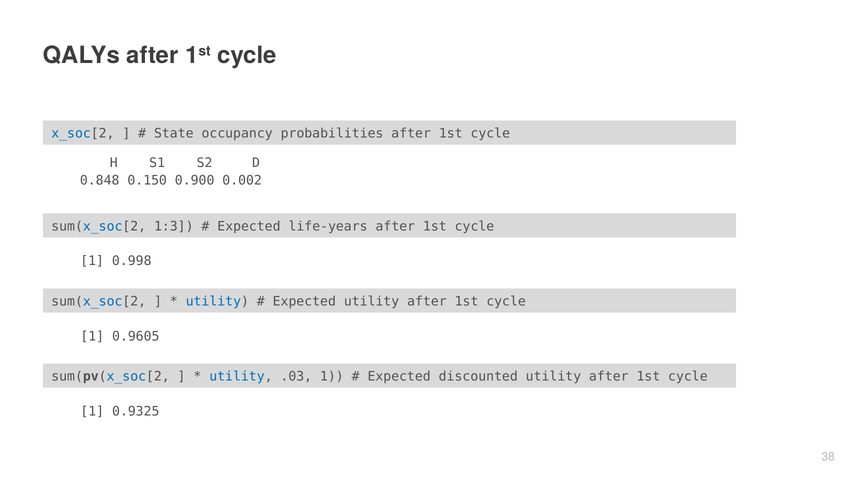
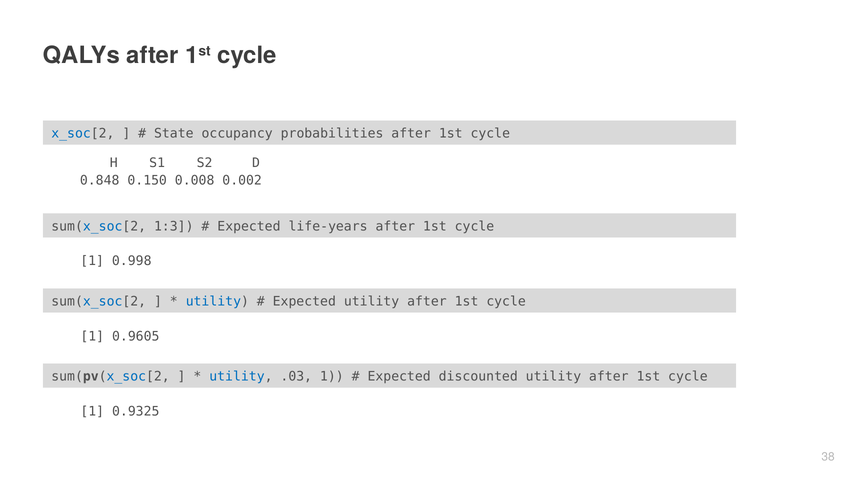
0.900: 0.900 -> 0.008
